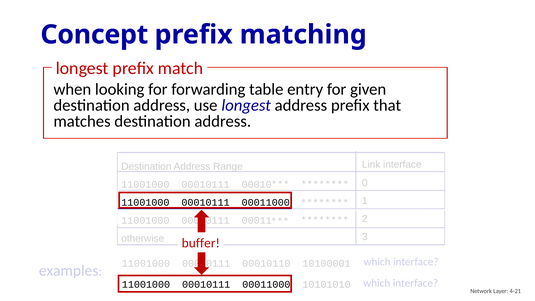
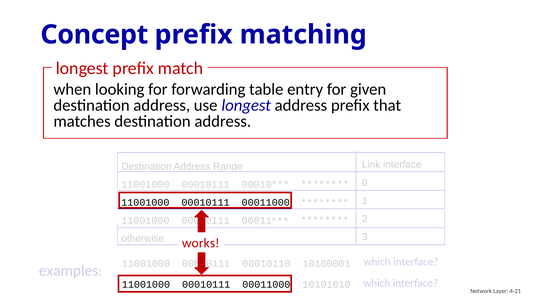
buffer: buffer -> works
